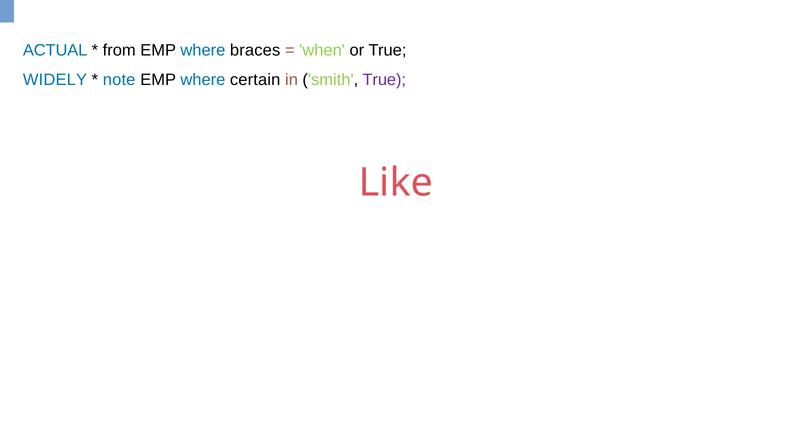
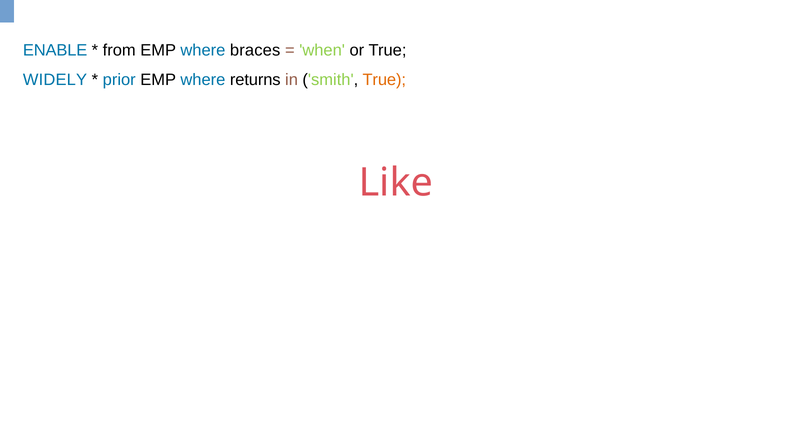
ACTUAL: ACTUAL -> ENABLE
note: note -> prior
certain: certain -> returns
True at (384, 80) colour: purple -> orange
